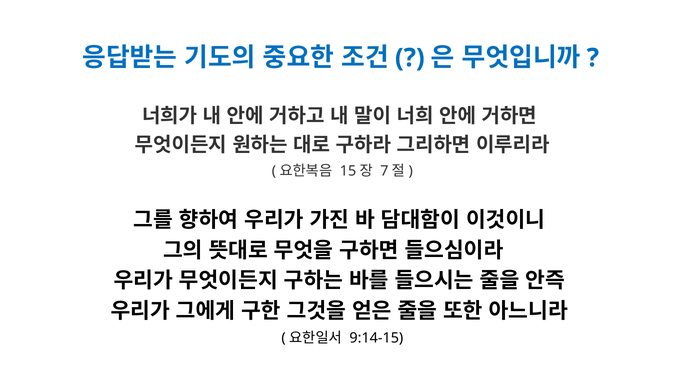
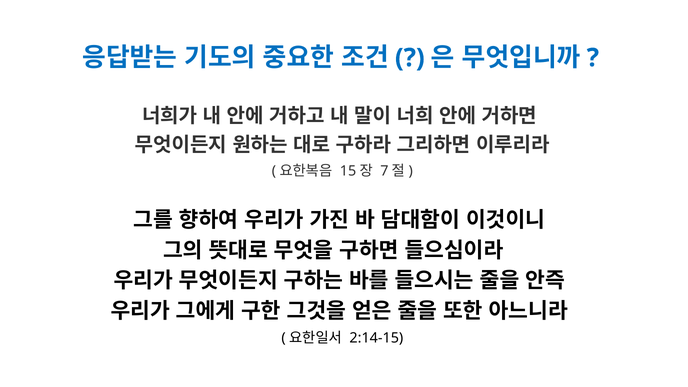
9:14-15: 9:14-15 -> 2:14-15
